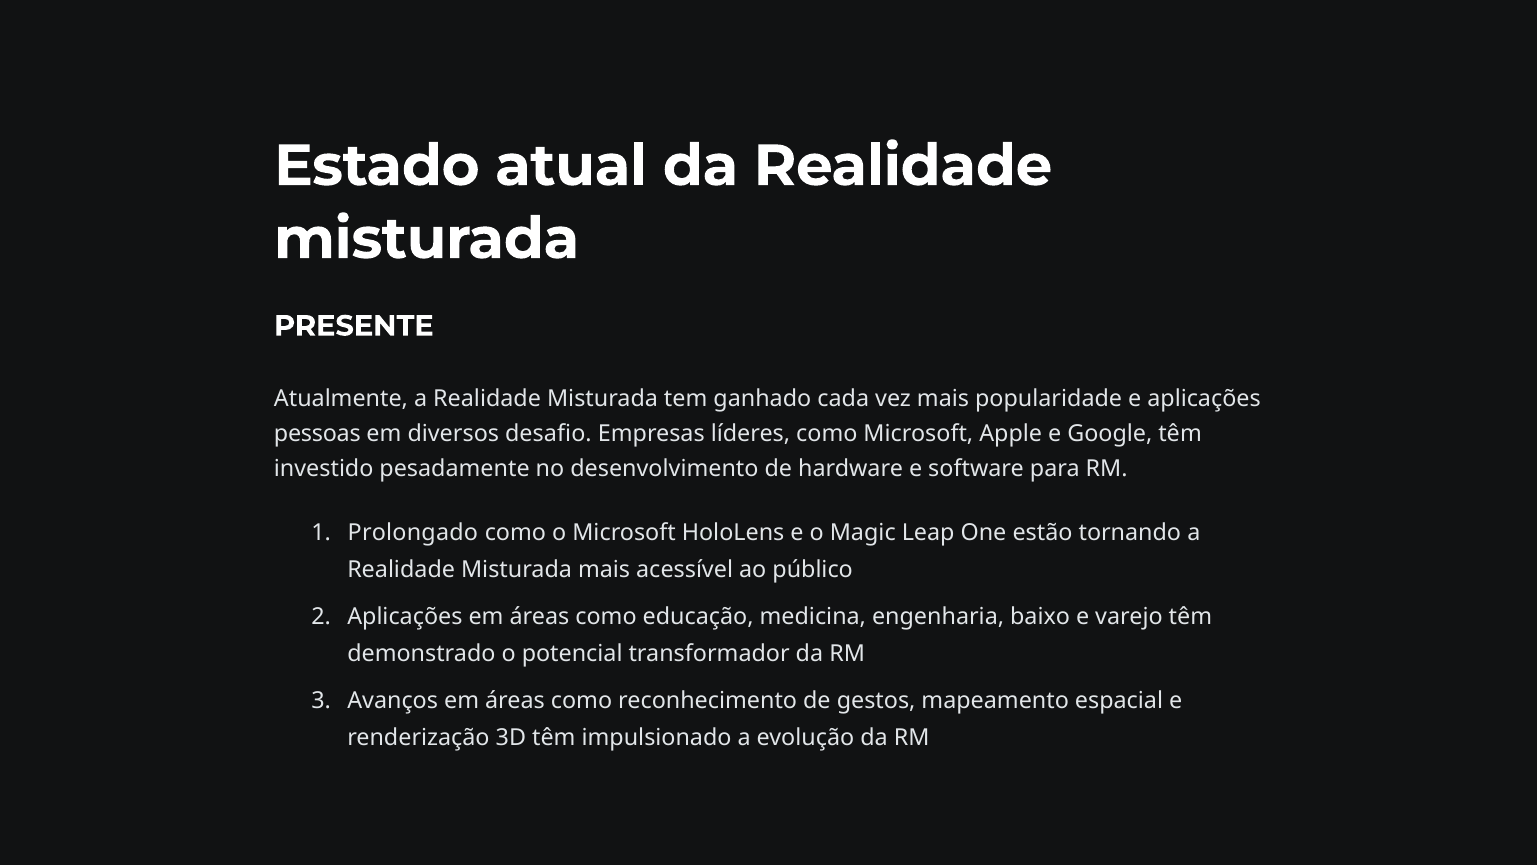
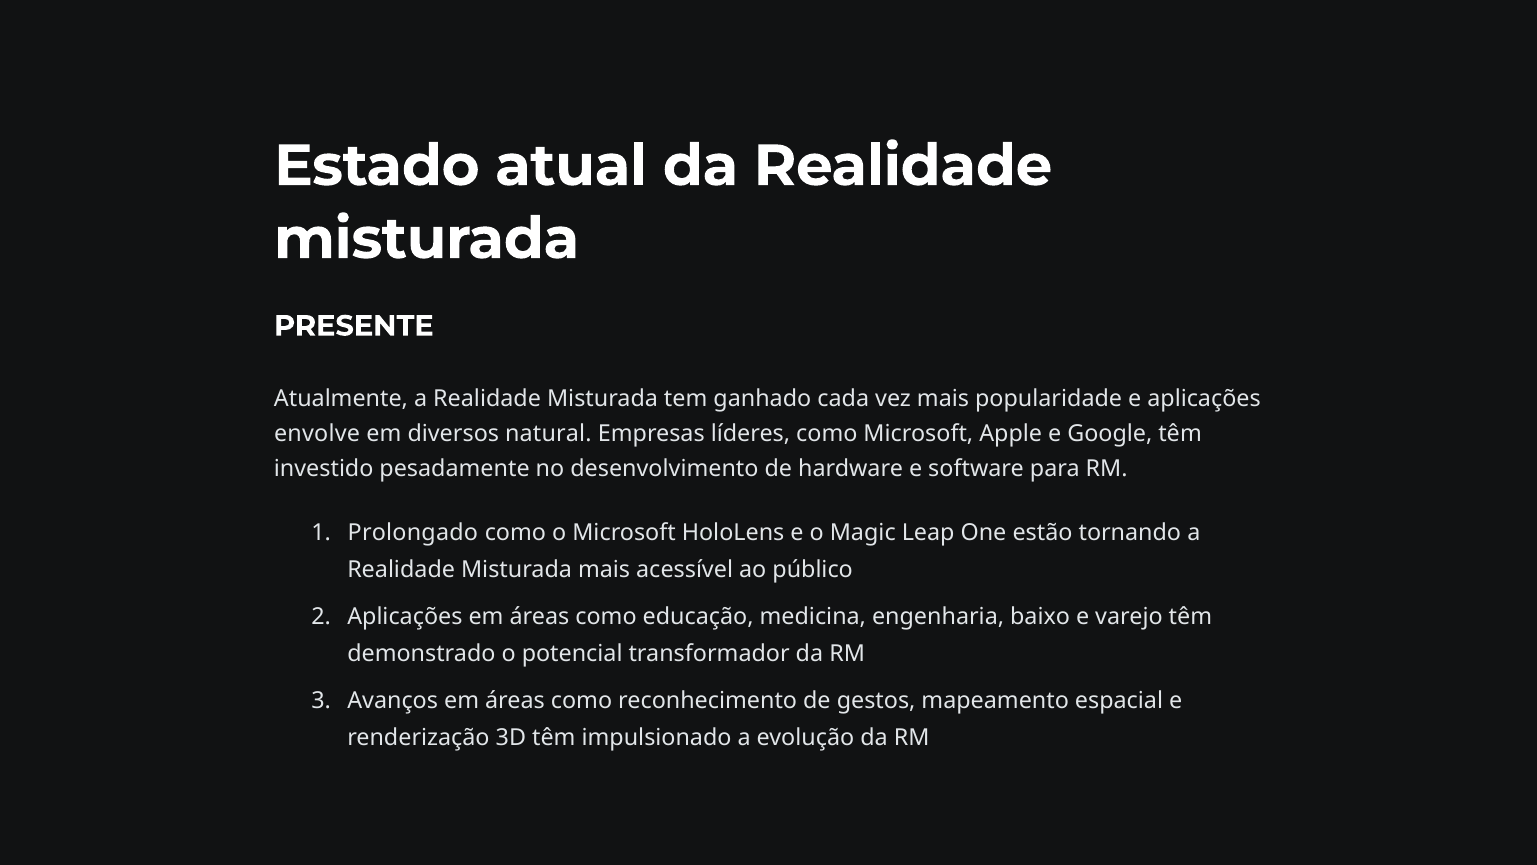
pessoas: pessoas -> envolve
desafio: desafio -> natural
